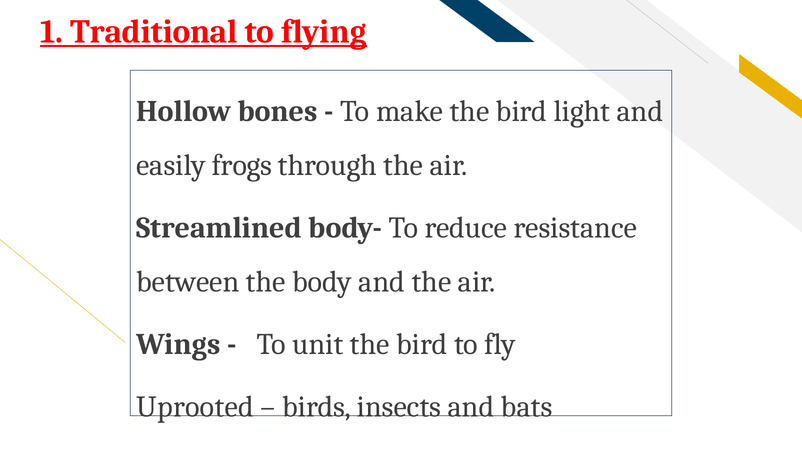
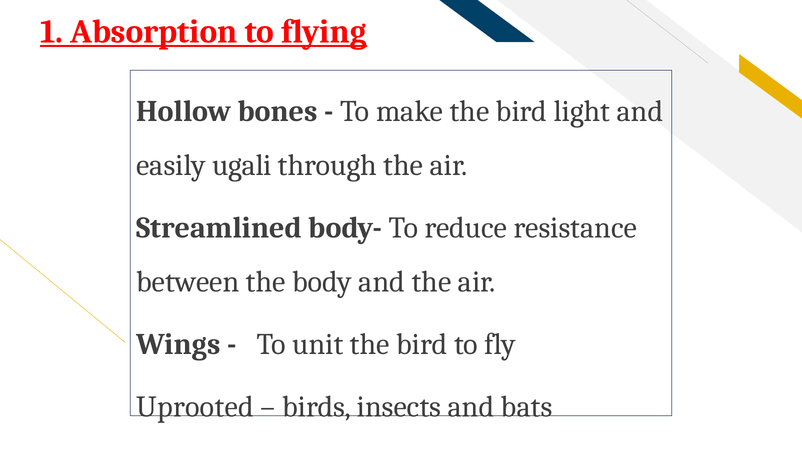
Traditional: Traditional -> Absorption
frogs: frogs -> ugali
